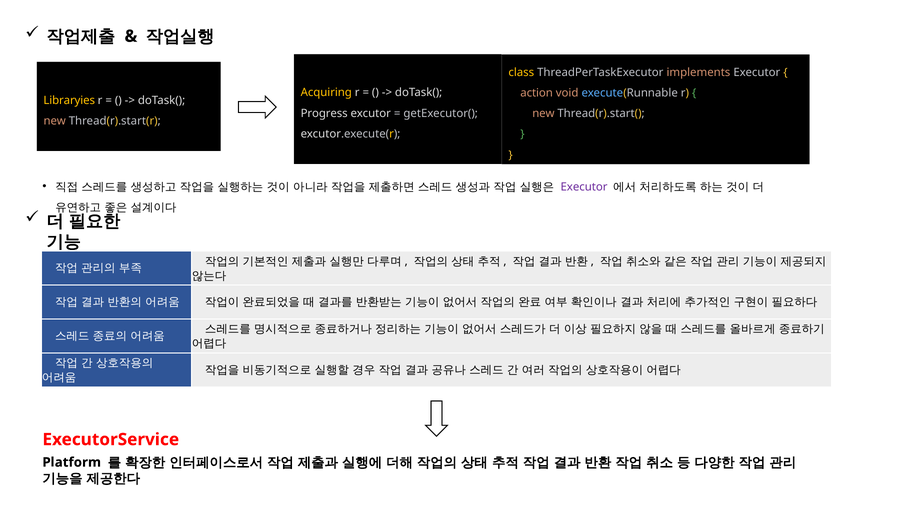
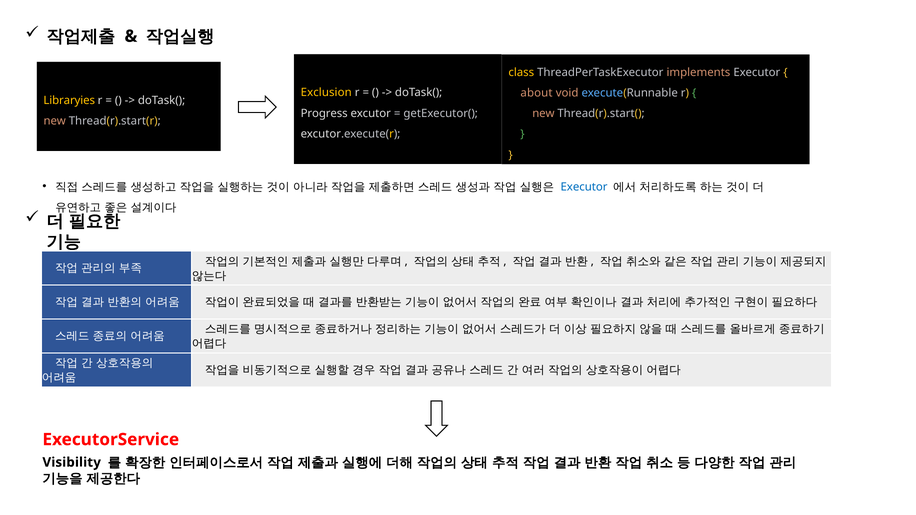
Acquiring: Acquiring -> Exclusion
action: action -> about
Executor at (584, 187) colour: purple -> blue
Platform: Platform -> Visibility
